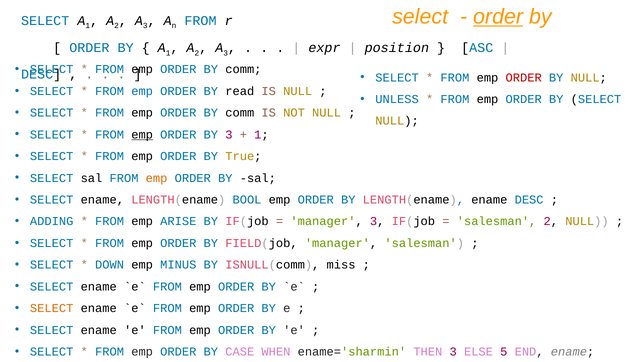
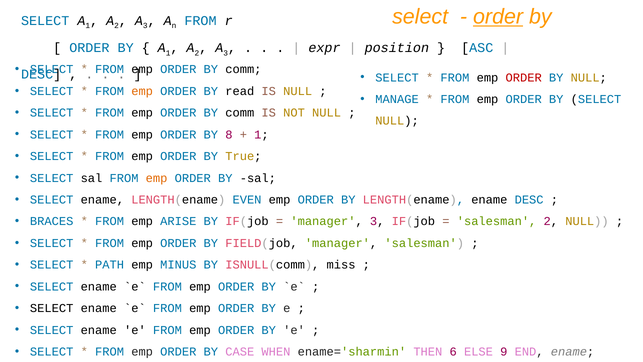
emp at (142, 91) colour: blue -> orange
UNLESS: UNLESS -> MANAGE
emp at (142, 134) underline: present -> none
BY 3: 3 -> 8
BOOL: BOOL -> EVEN
ADDING: ADDING -> BRACES
DOWN: DOWN -> PATH
SELECT at (52, 308) colour: orange -> black
THEN 3: 3 -> 6
5: 5 -> 9
